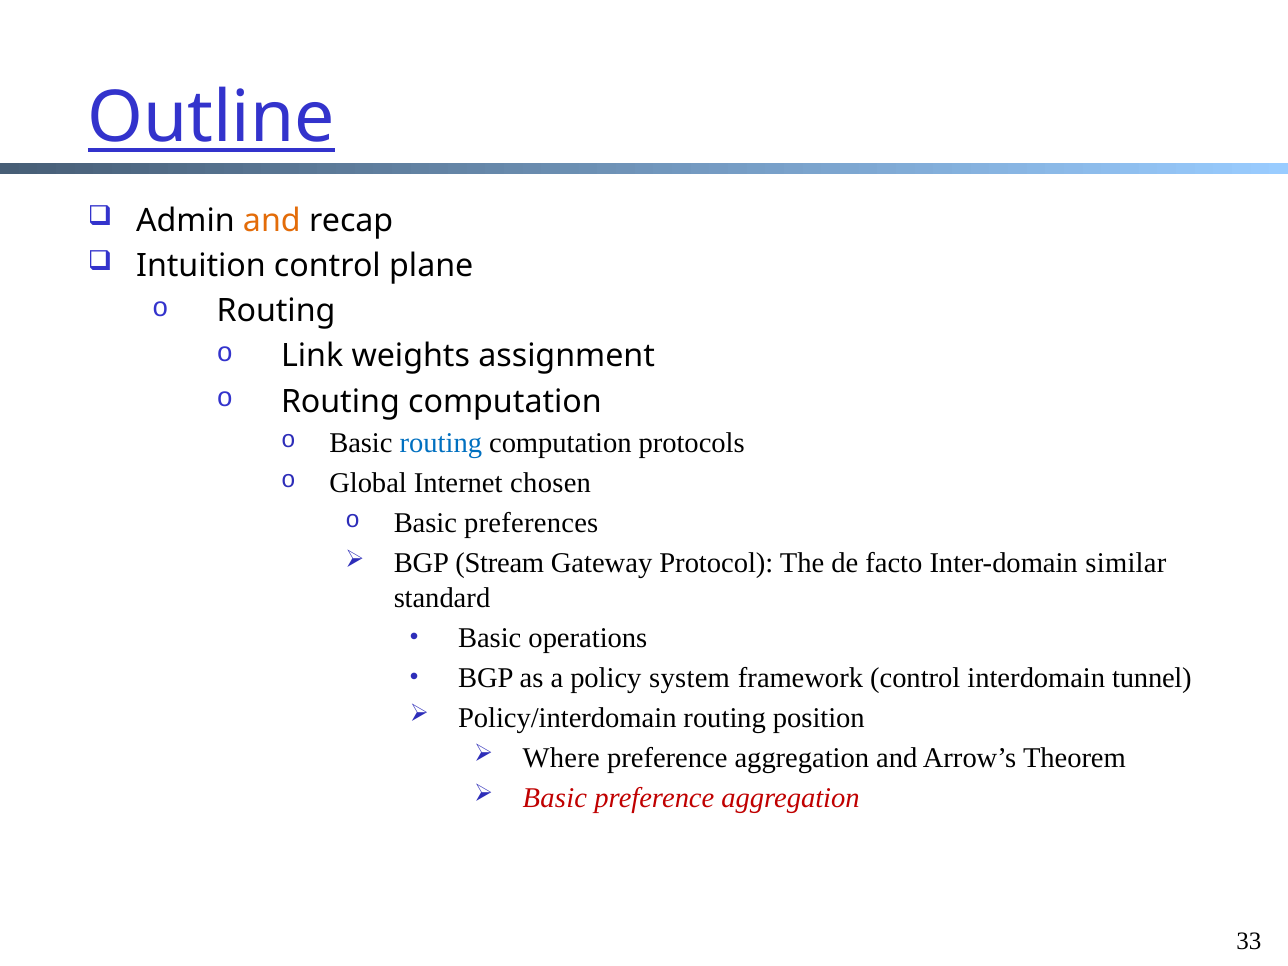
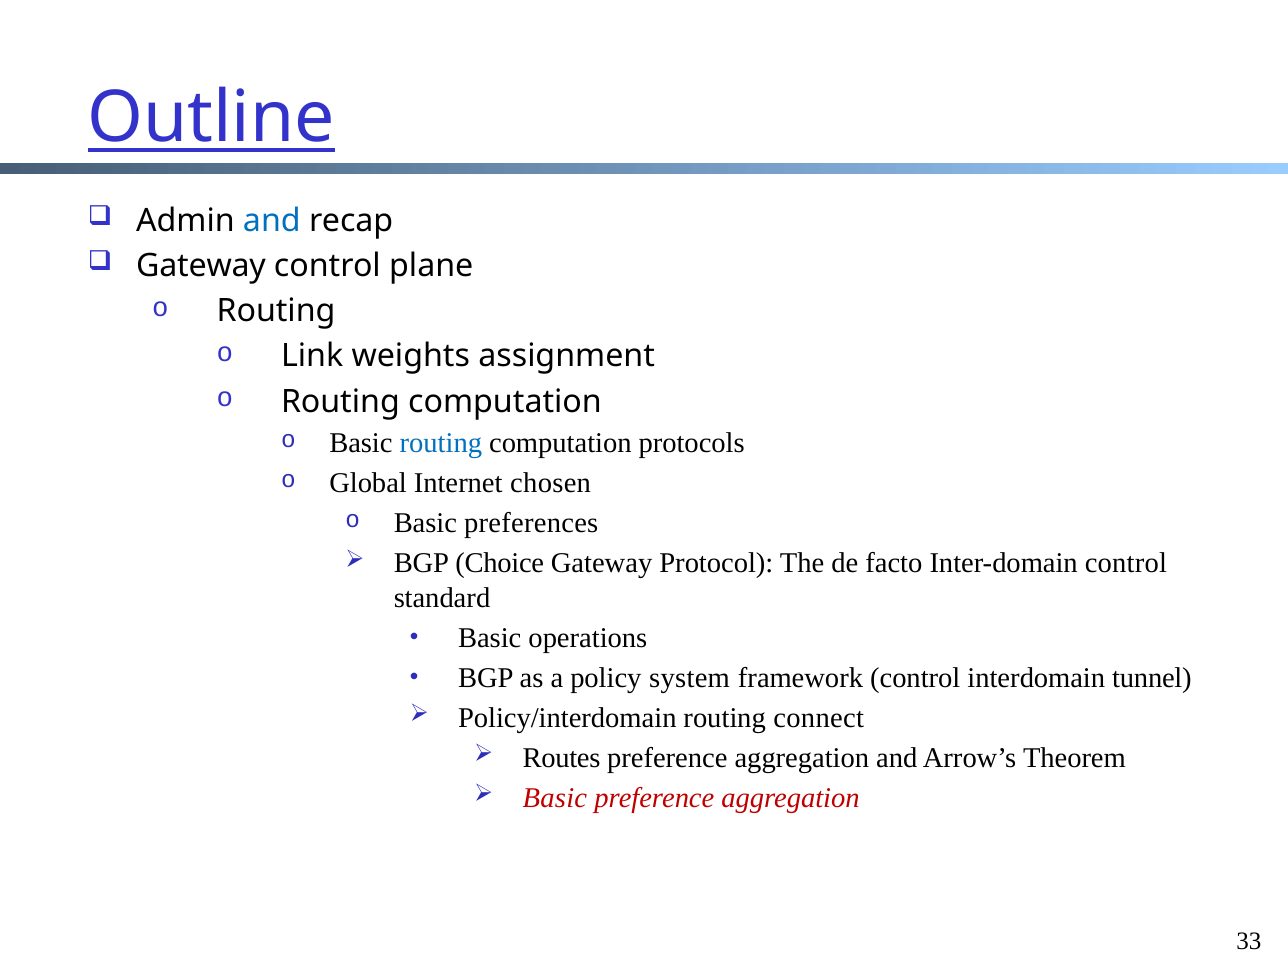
and at (272, 221) colour: orange -> blue
Intuition at (201, 266): Intuition -> Gateway
Stream: Stream -> Choice
Inter-domain similar: similar -> control
position: position -> connect
Where: Where -> Routes
